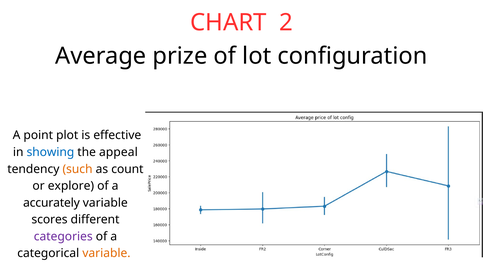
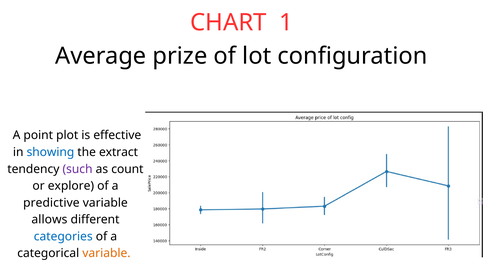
2: 2 -> 1
appeal: appeal -> extract
such colour: orange -> purple
accurately: accurately -> predictive
scores: scores -> allows
categories colour: purple -> blue
